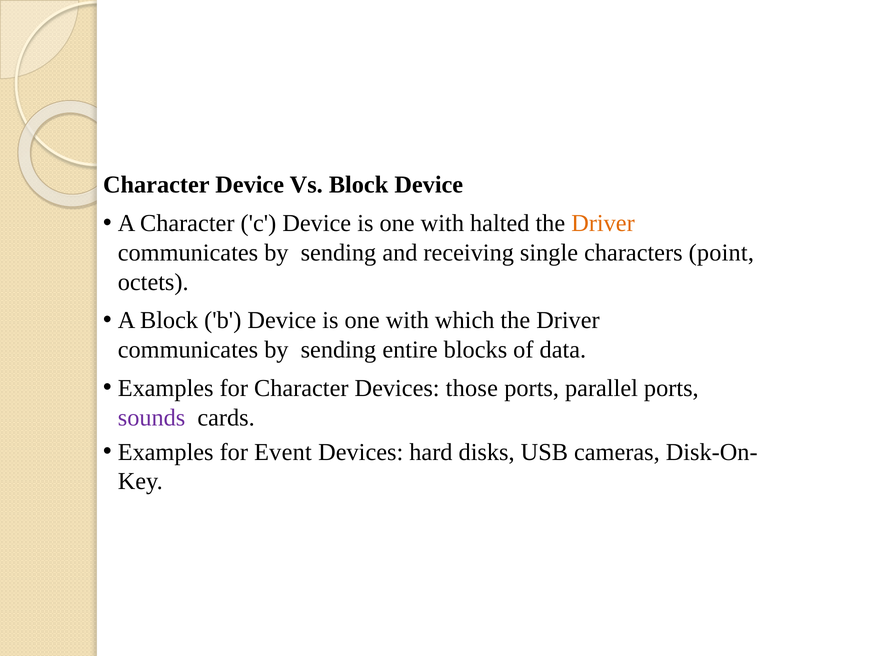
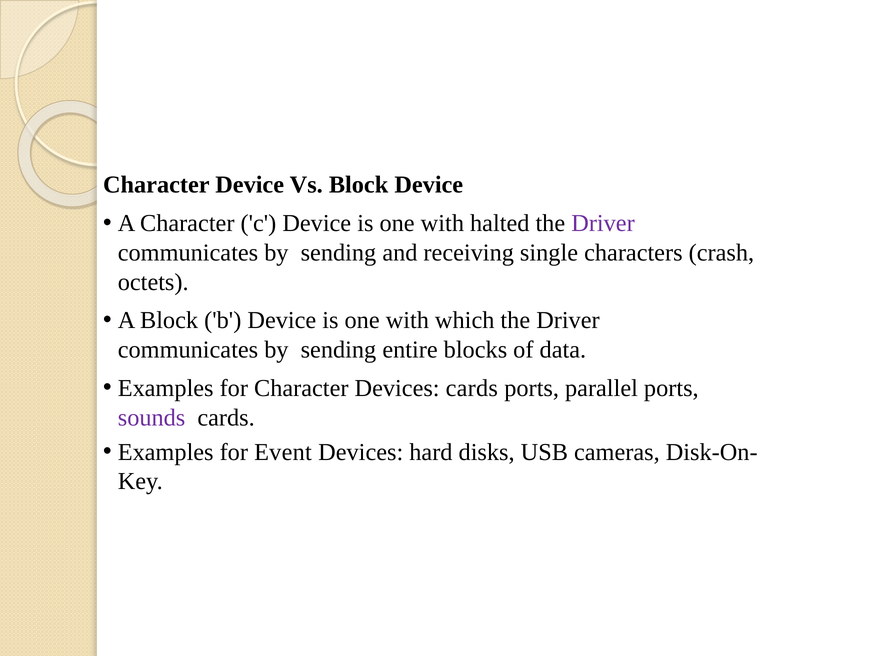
Driver at (603, 223) colour: orange -> purple
point: point -> crash
Devices those: those -> cards
